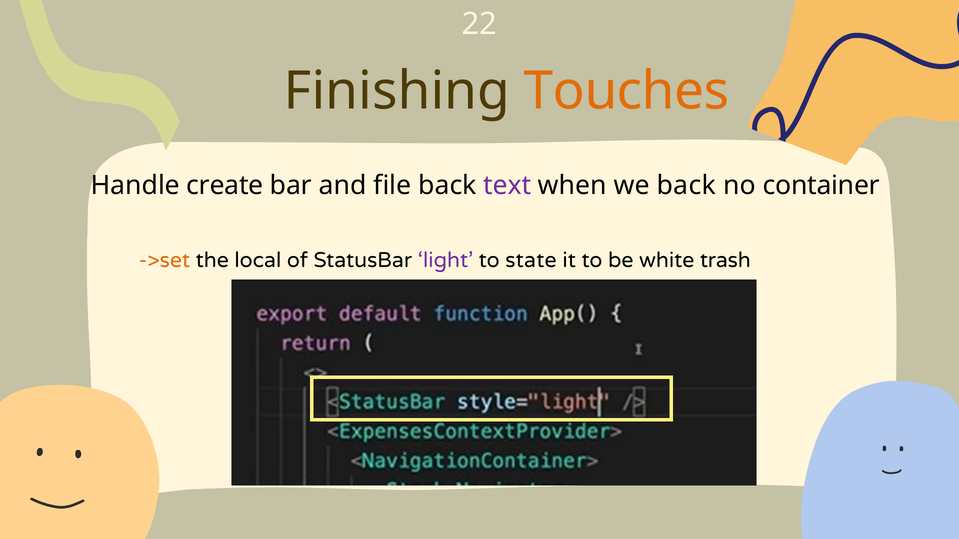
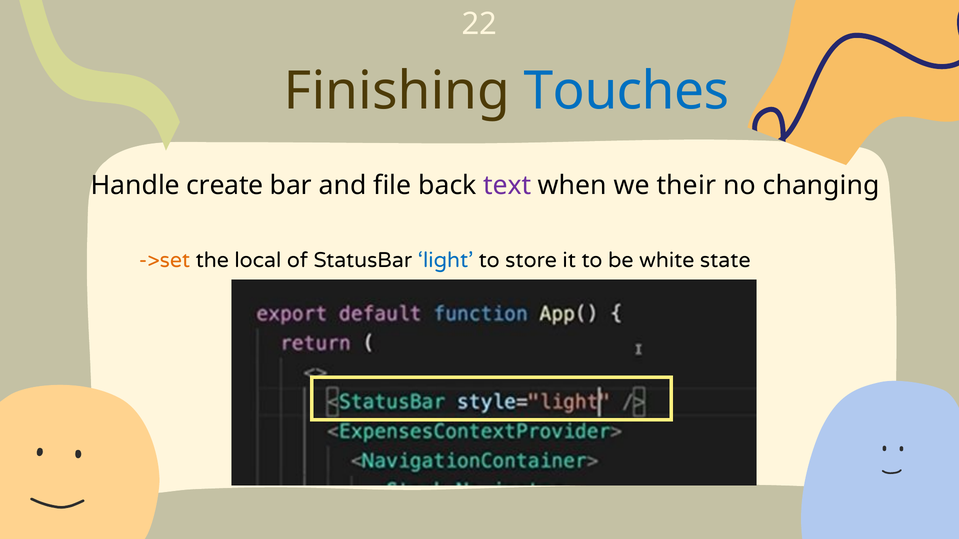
Touches colour: orange -> blue
we back: back -> their
container: container -> changing
light colour: purple -> blue
state: state -> store
trash: trash -> state
